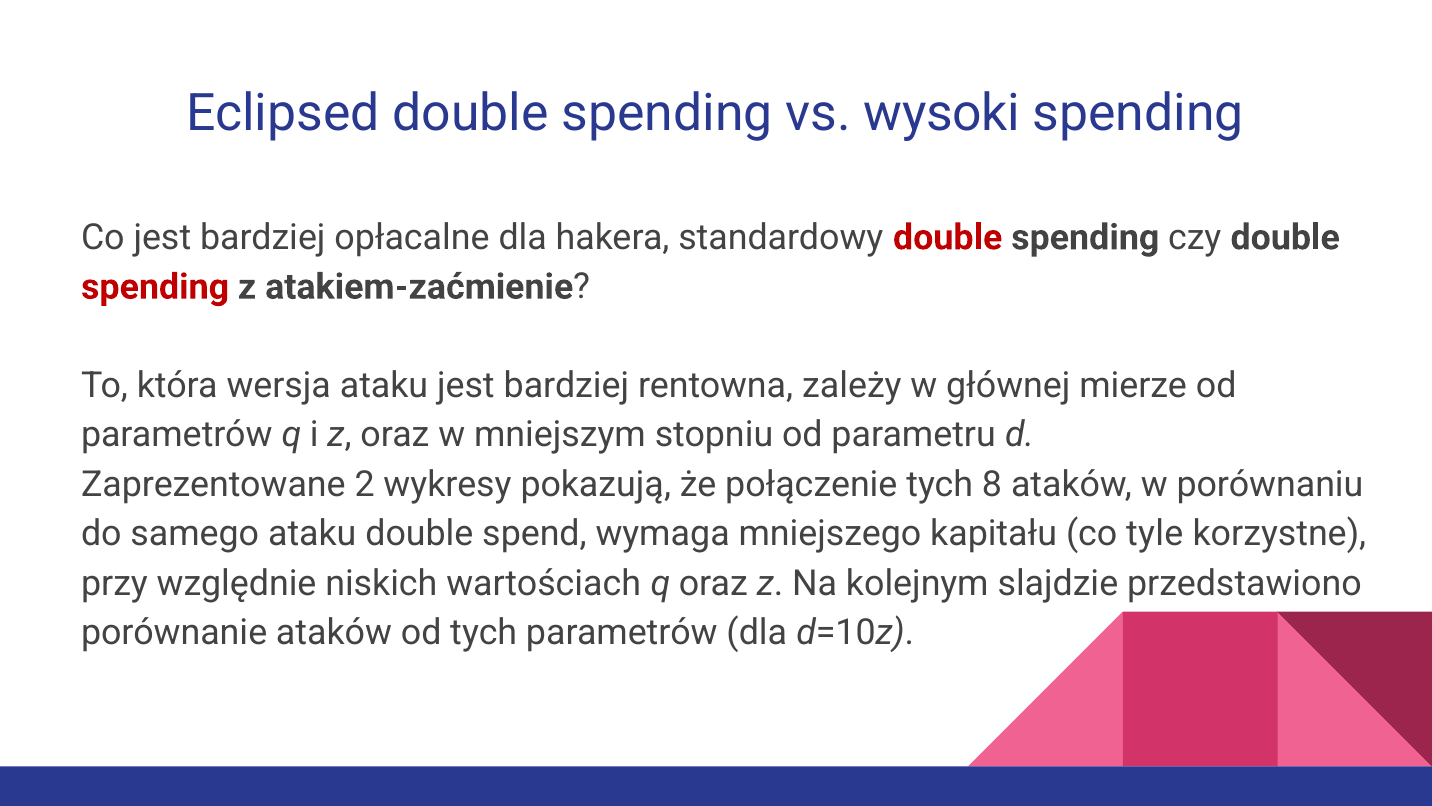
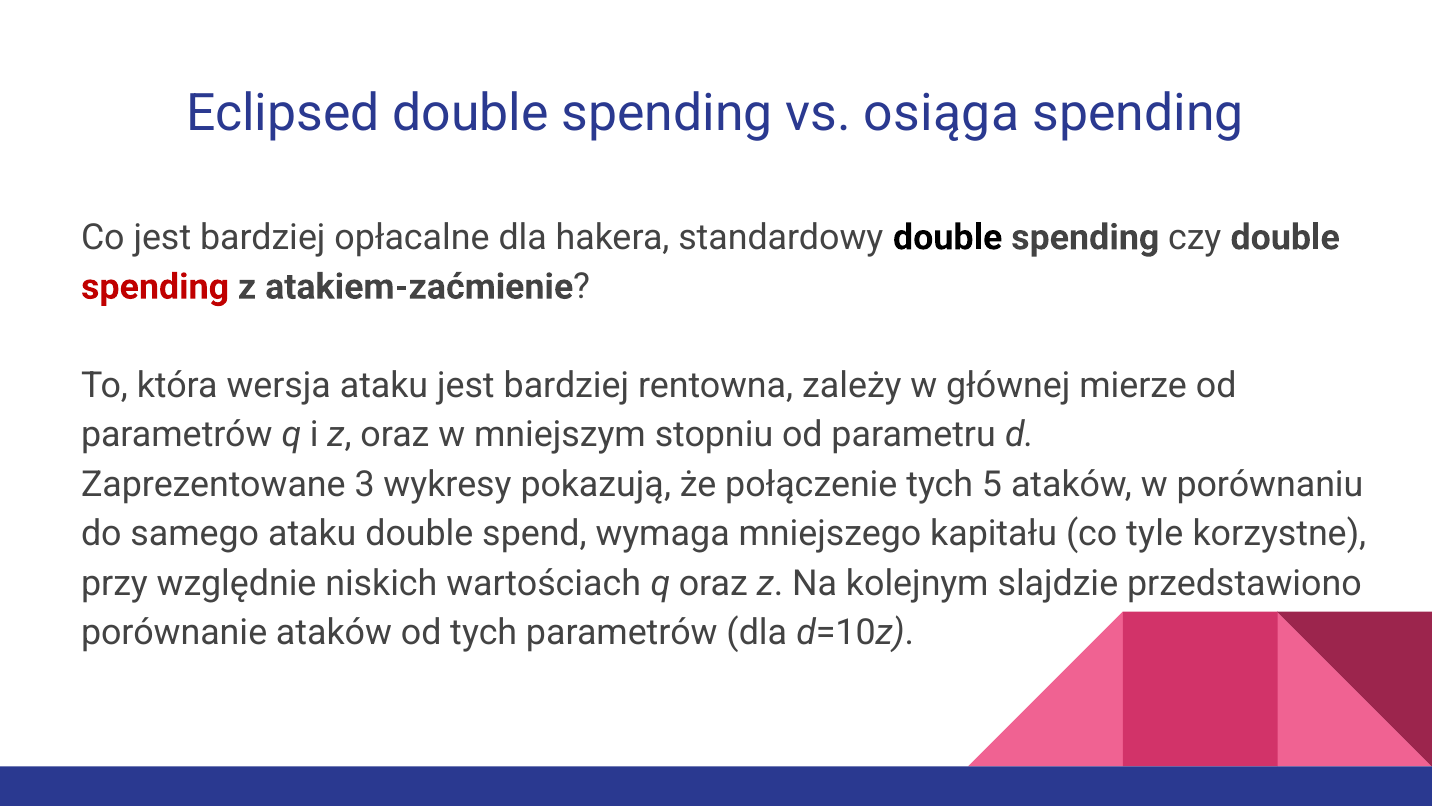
wysoki: wysoki -> osiąga
double at (948, 237) colour: red -> black
2: 2 -> 3
8: 8 -> 5
